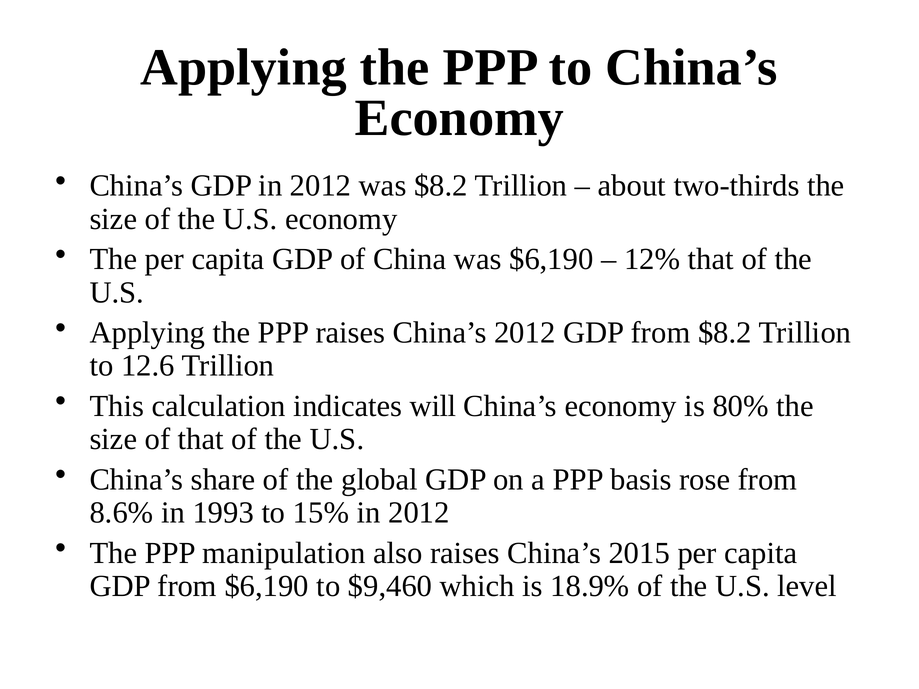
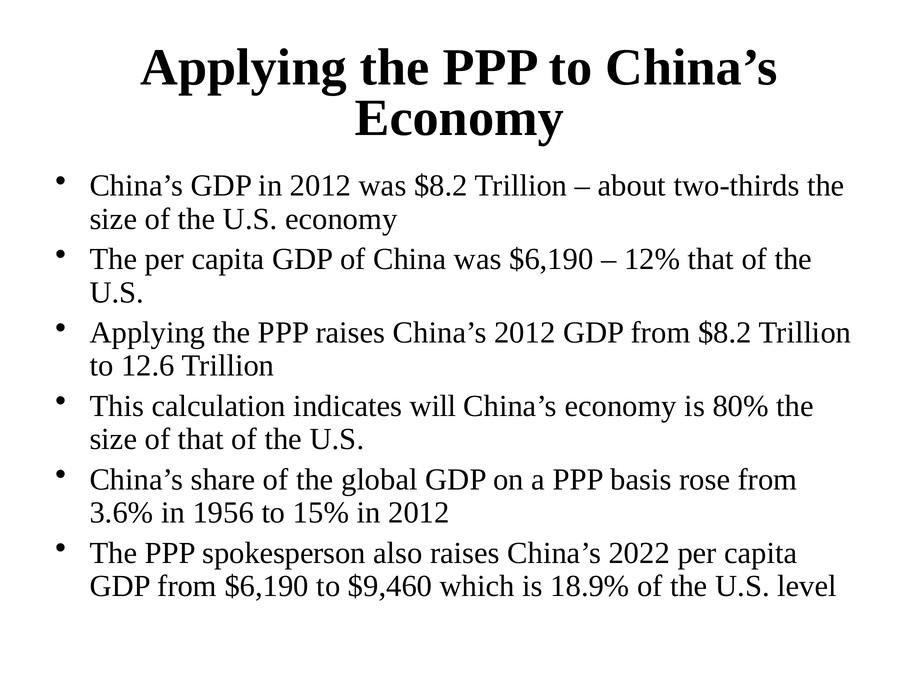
8.6%: 8.6% -> 3.6%
1993: 1993 -> 1956
manipulation: manipulation -> spokesperson
2015: 2015 -> 2022
